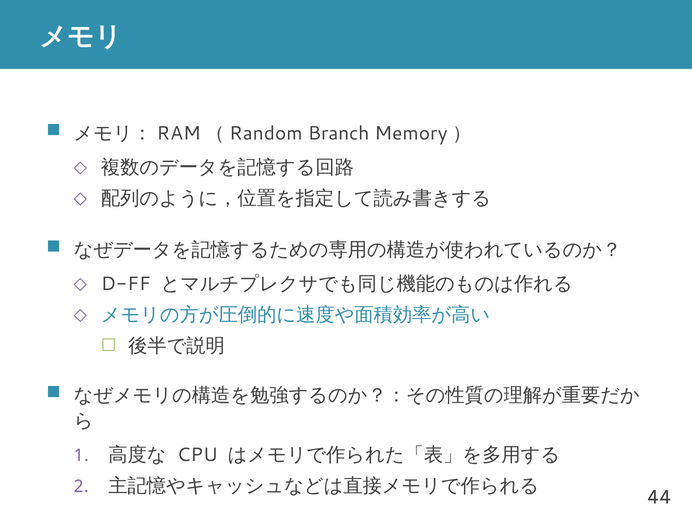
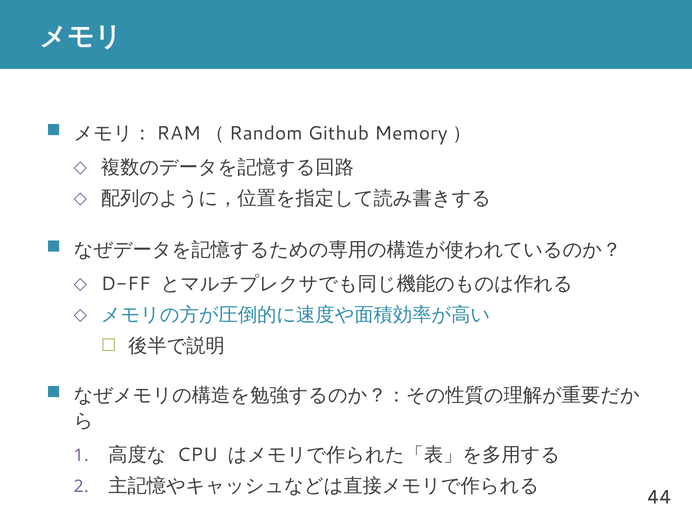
Branch: Branch -> Github
